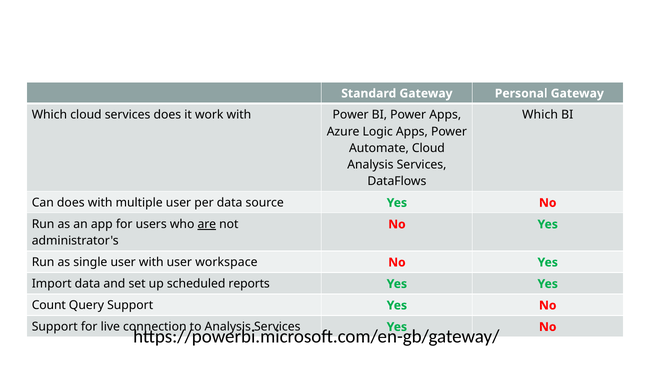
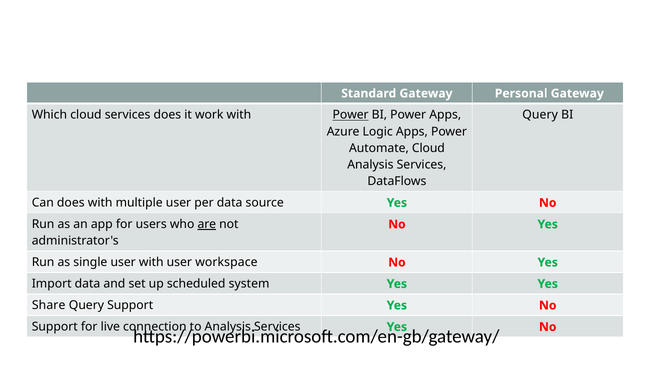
Power at (351, 115) underline: none -> present
Which at (540, 115): Which -> Query
reports: reports -> system
Count: Count -> Share
